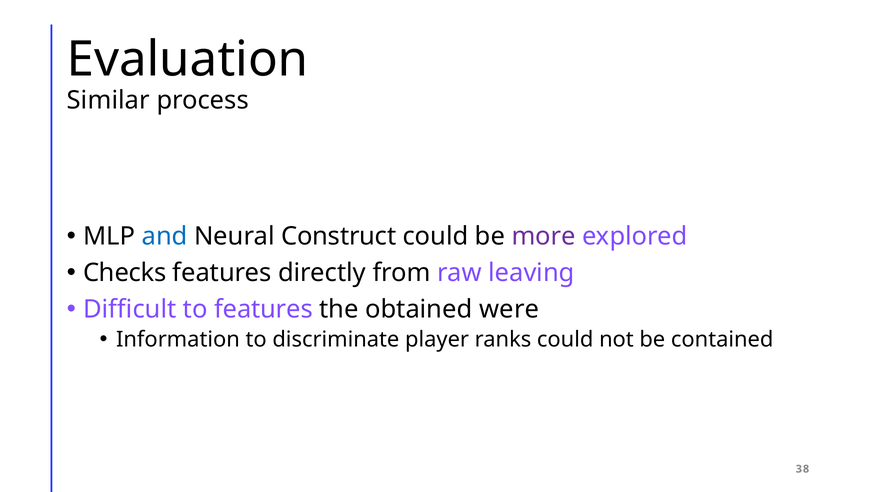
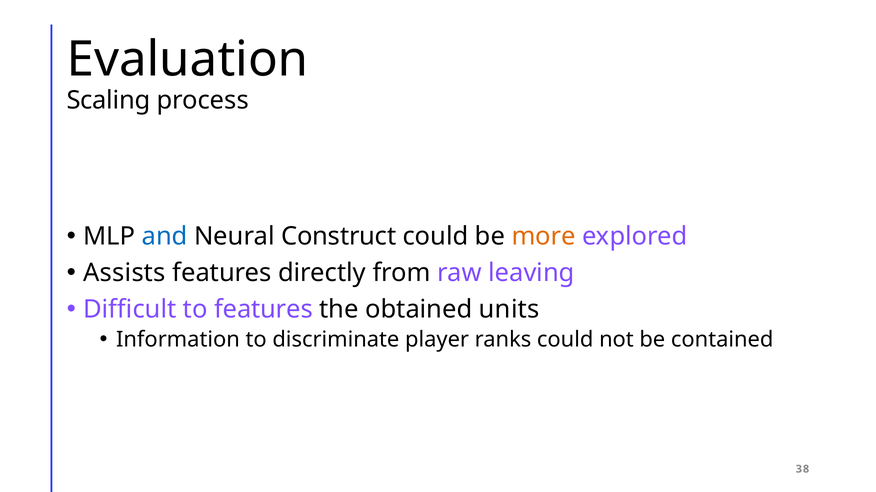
Similar: Similar -> Scaling
more colour: purple -> orange
Checks: Checks -> Assists
were: were -> units
